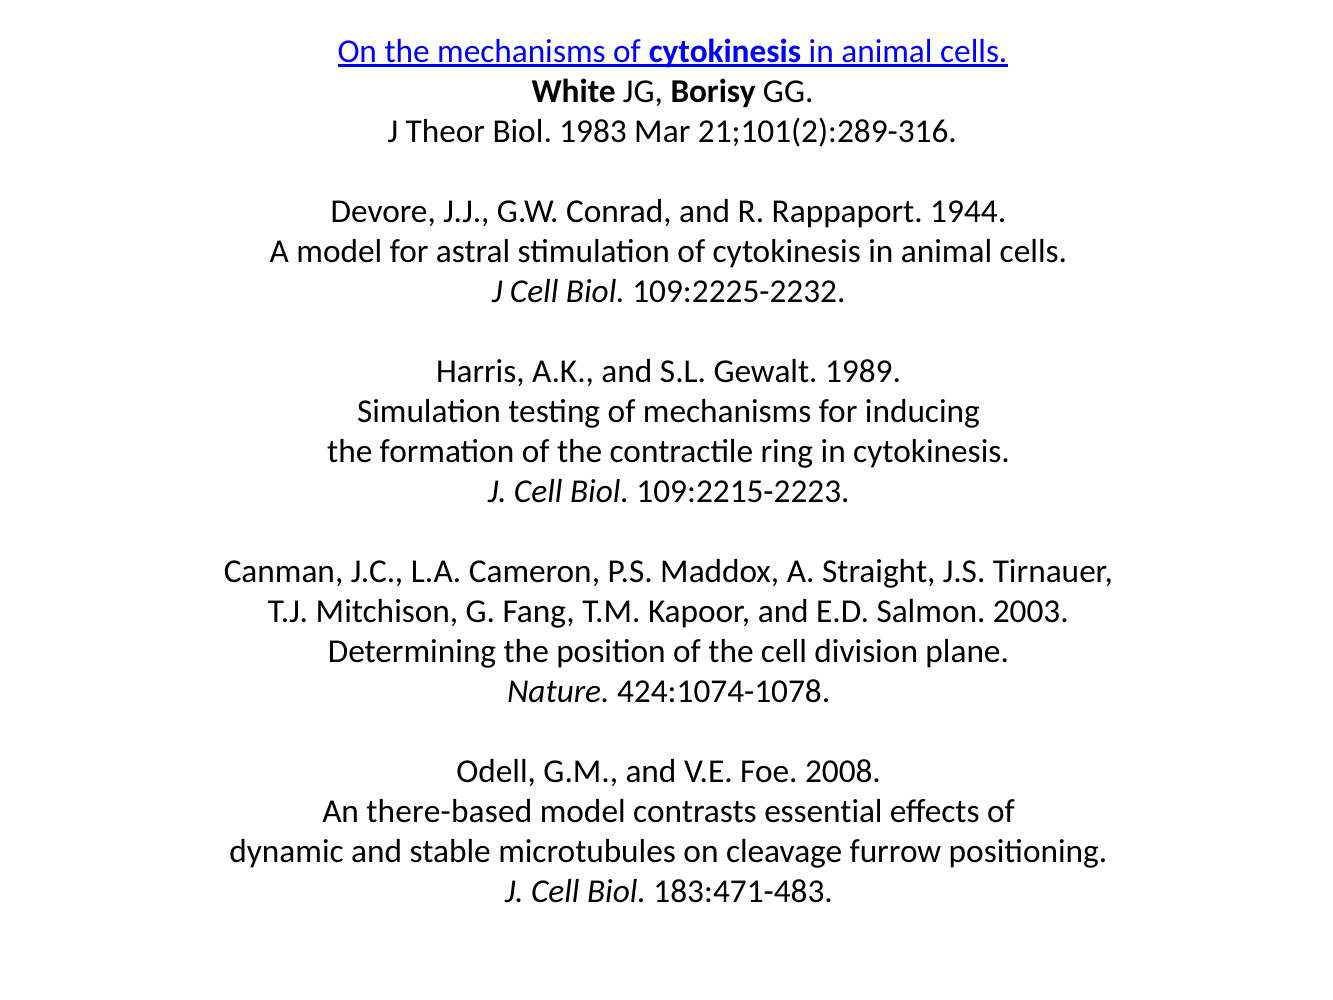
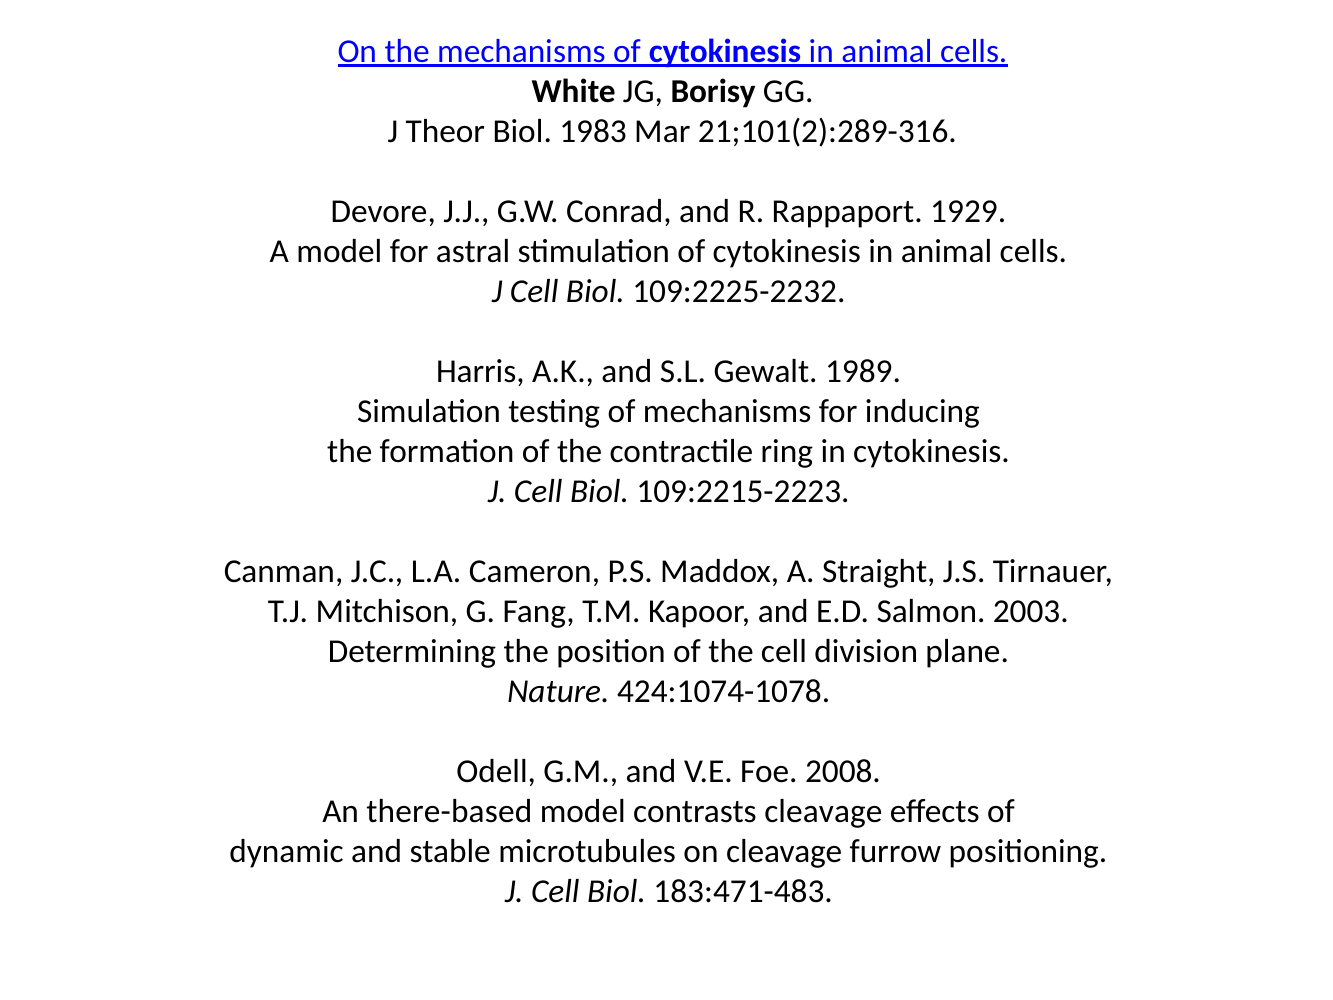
1944: 1944 -> 1929
contrasts essential: essential -> cleavage
